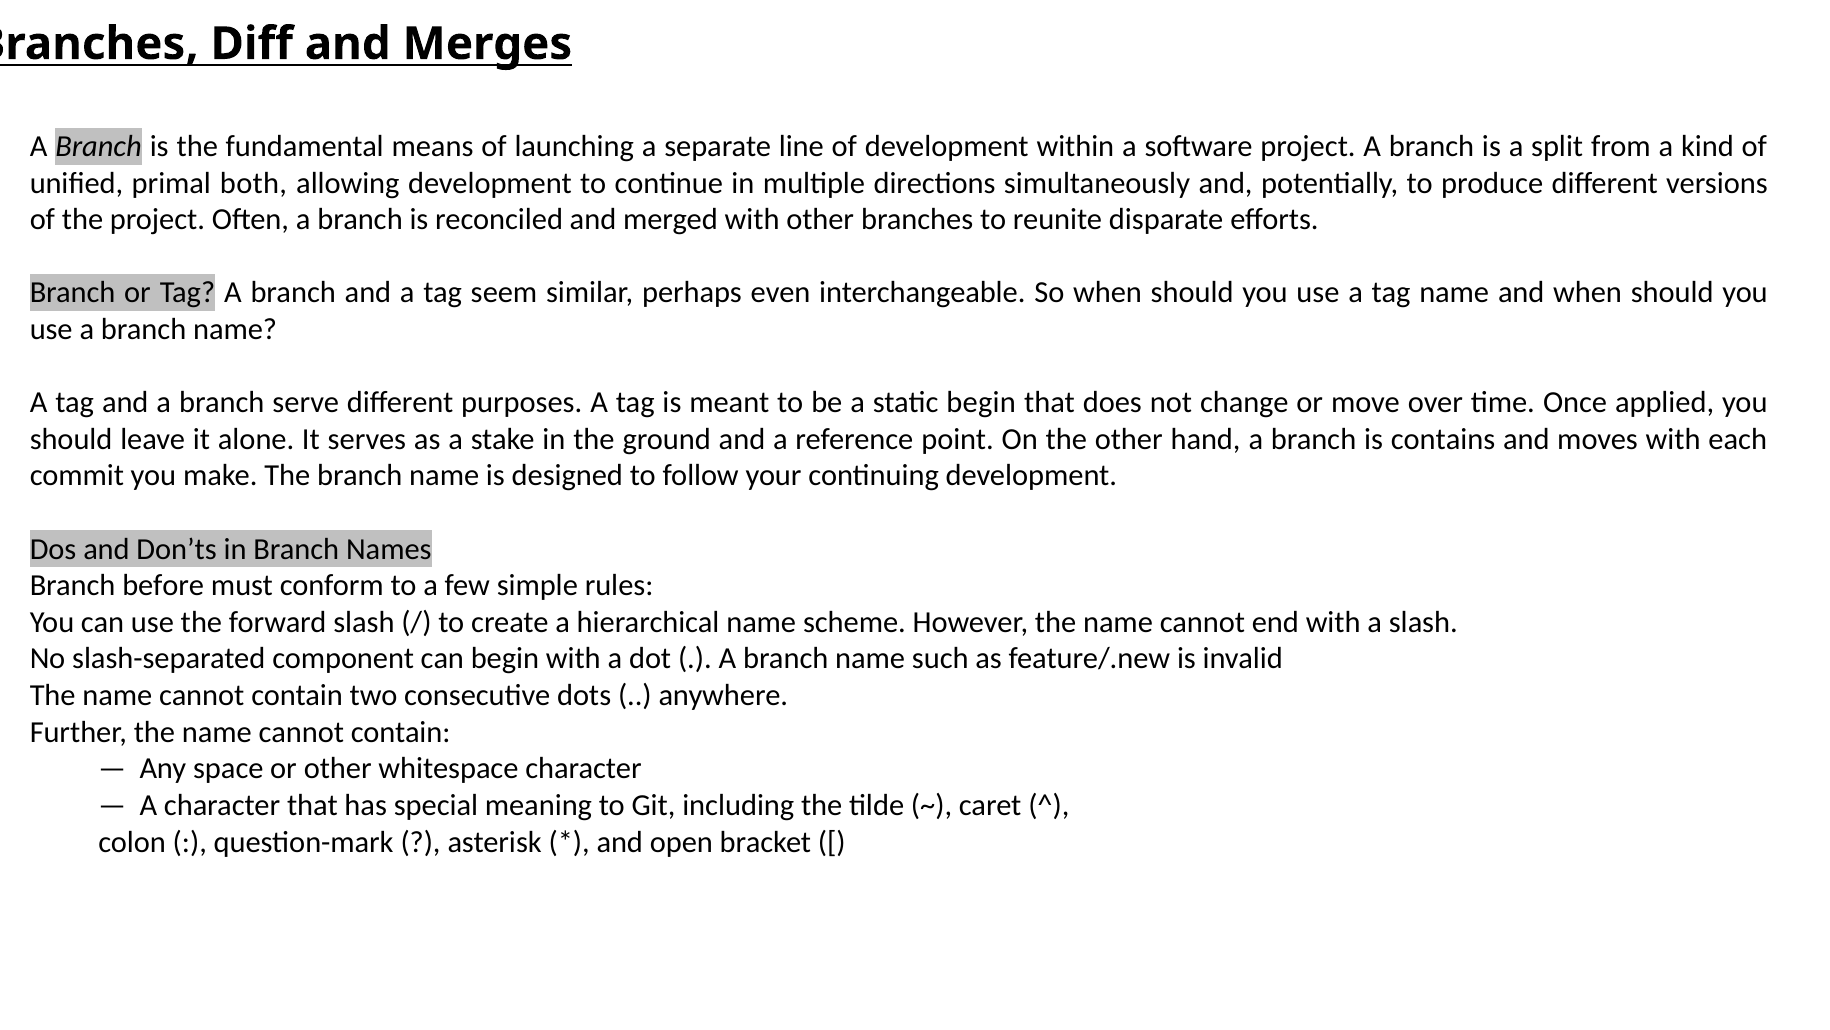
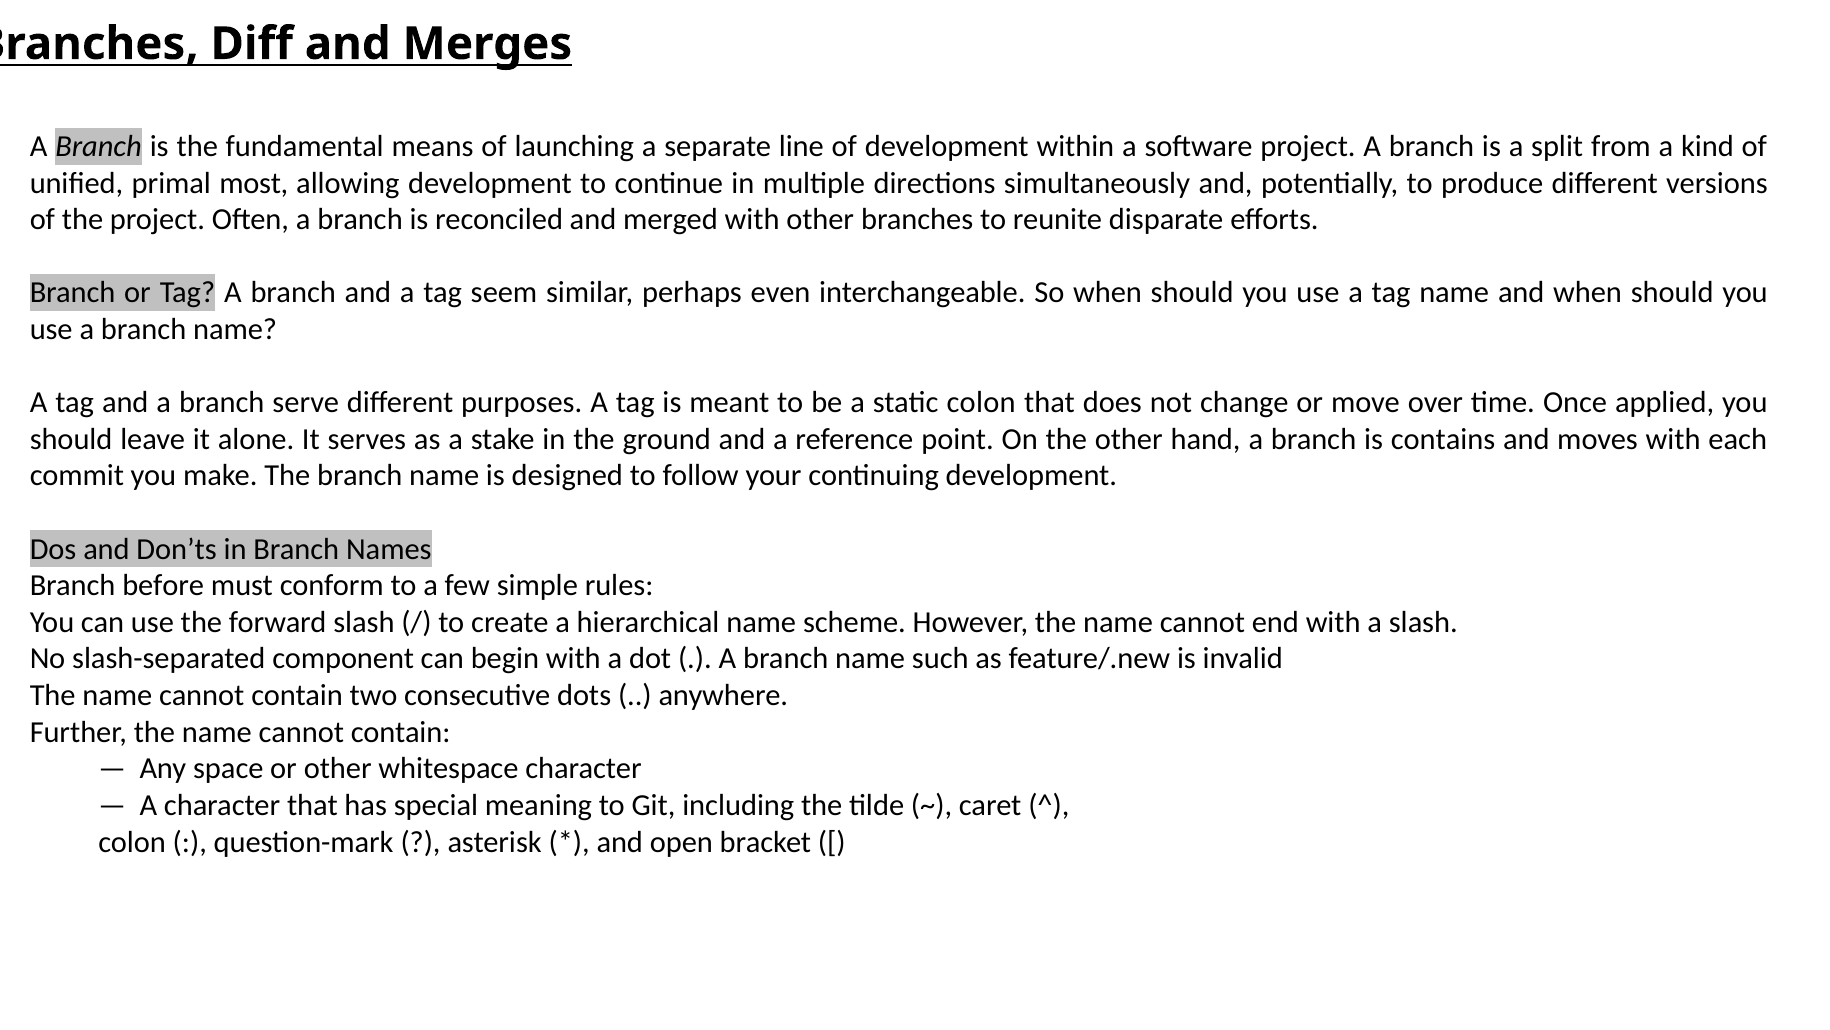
both: both -> most
static begin: begin -> colon
